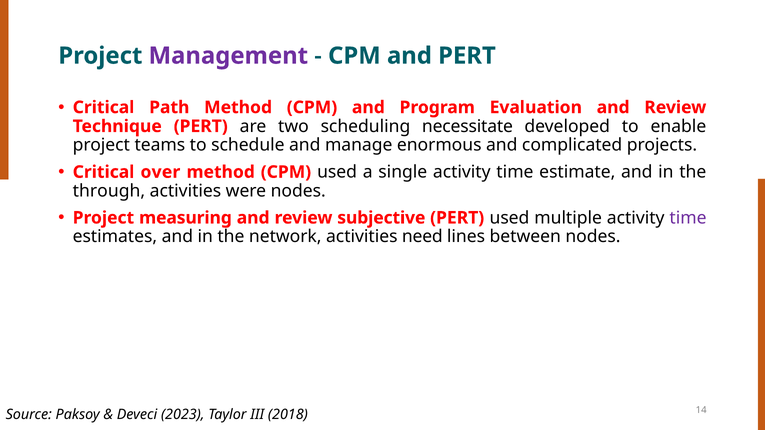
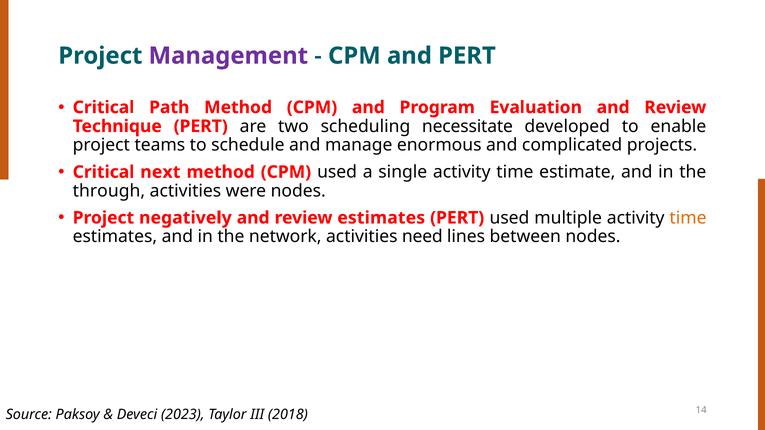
over: over -> next
measuring: measuring -> negatively
review subjective: subjective -> estimates
time at (688, 218) colour: purple -> orange
